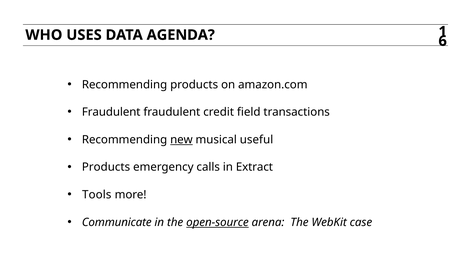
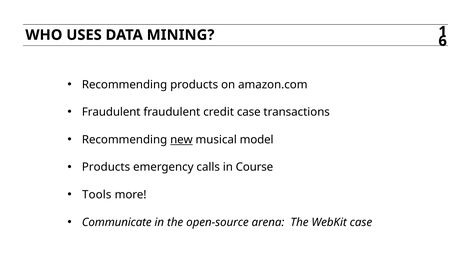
AGENDA: AGENDA -> MINING
credit field: field -> case
useful: useful -> model
Extract: Extract -> Course
open-source underline: present -> none
